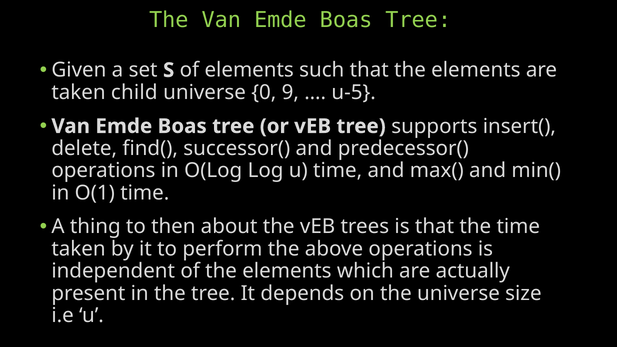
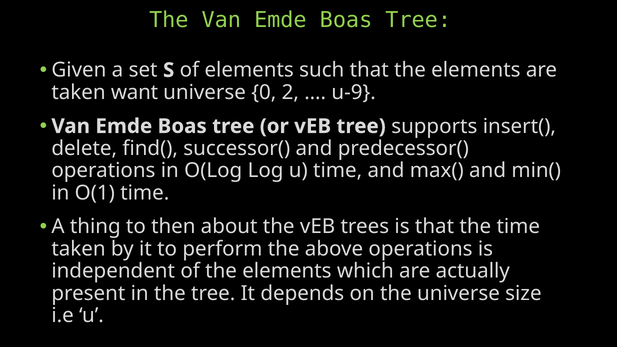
child: child -> want
9: 9 -> 2
u-5: u-5 -> u-9
